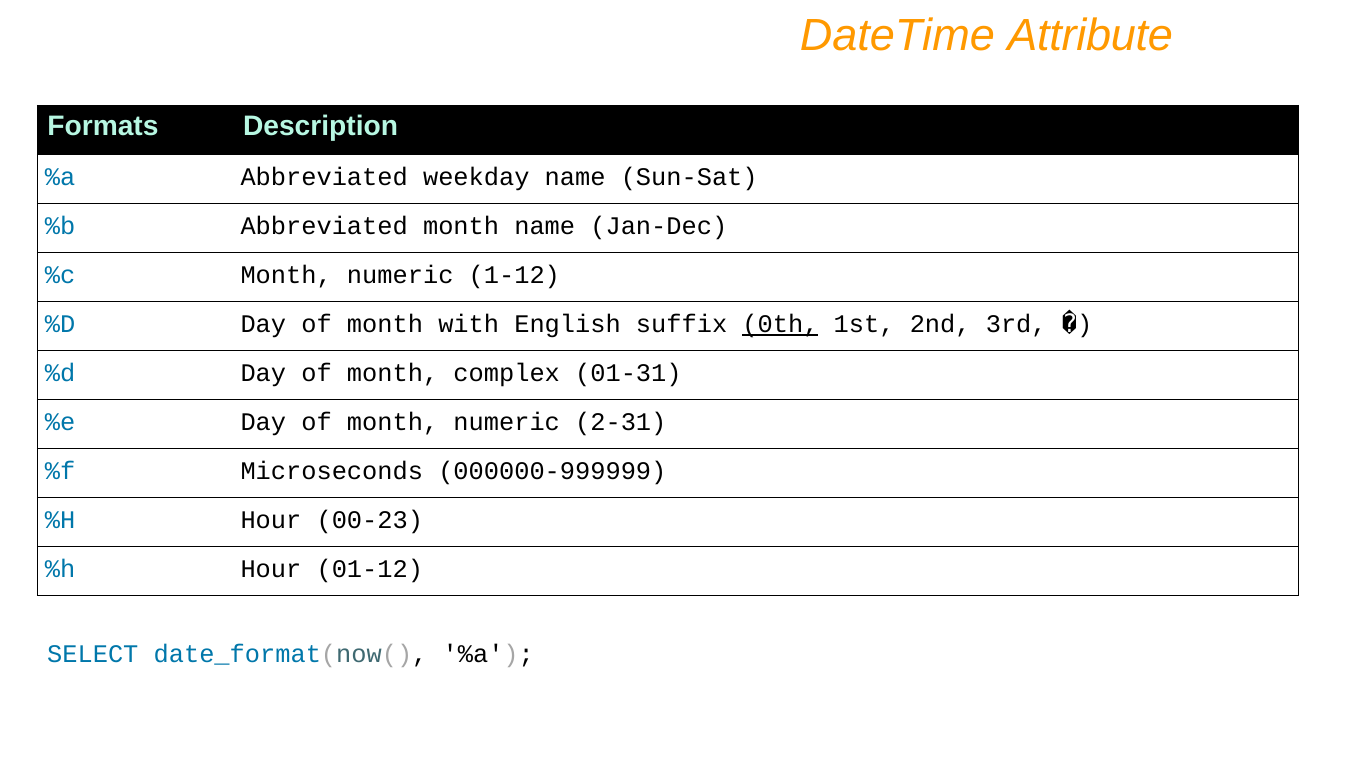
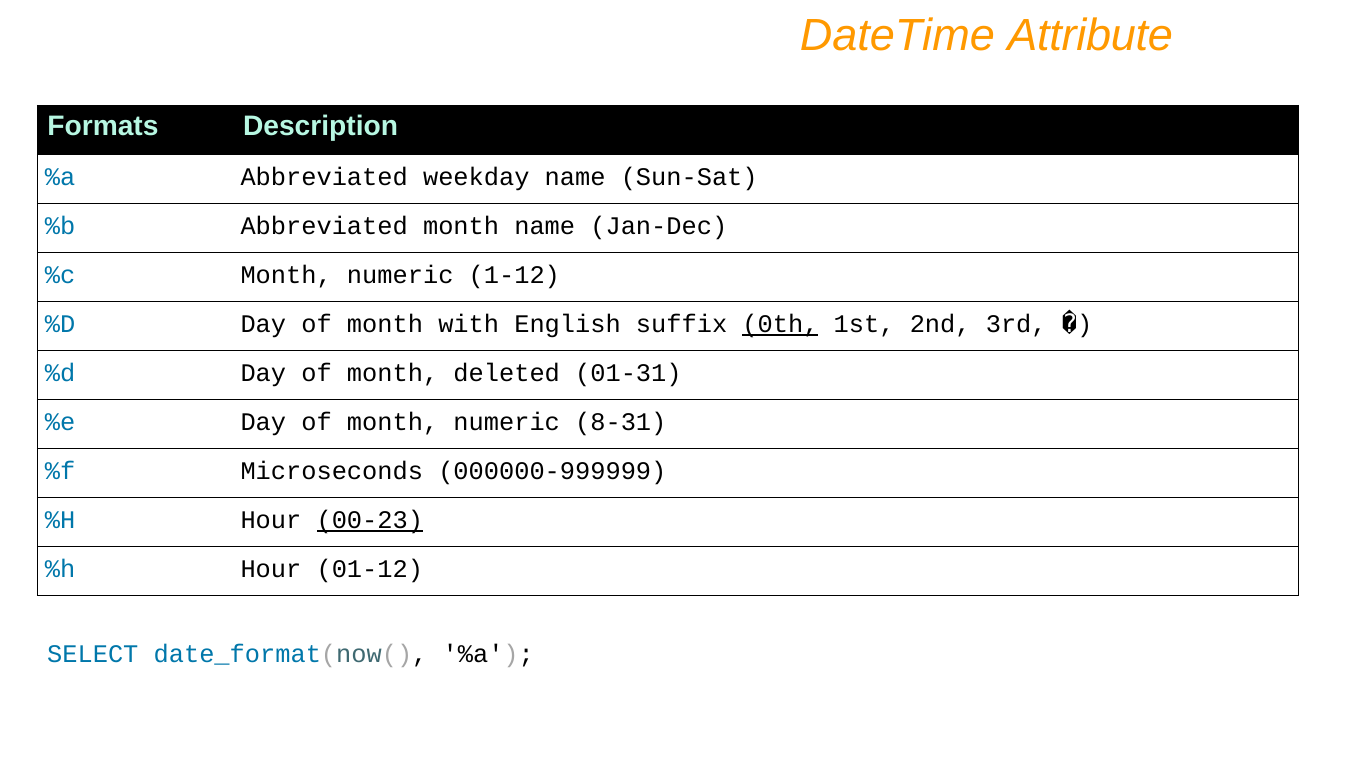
complex: complex -> deleted
2-31: 2-31 -> 8-31
00-23 underline: none -> present
